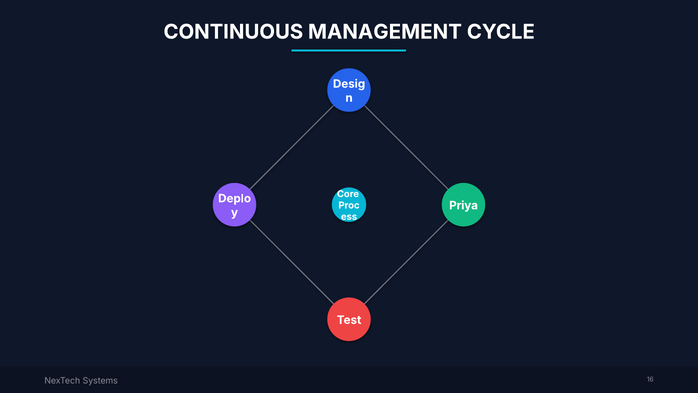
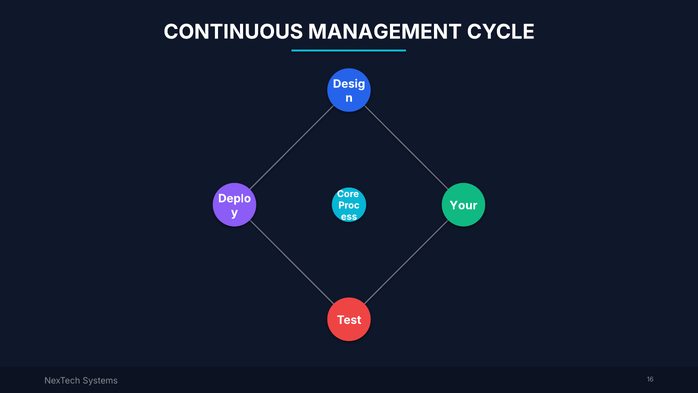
Priya: Priya -> Your
